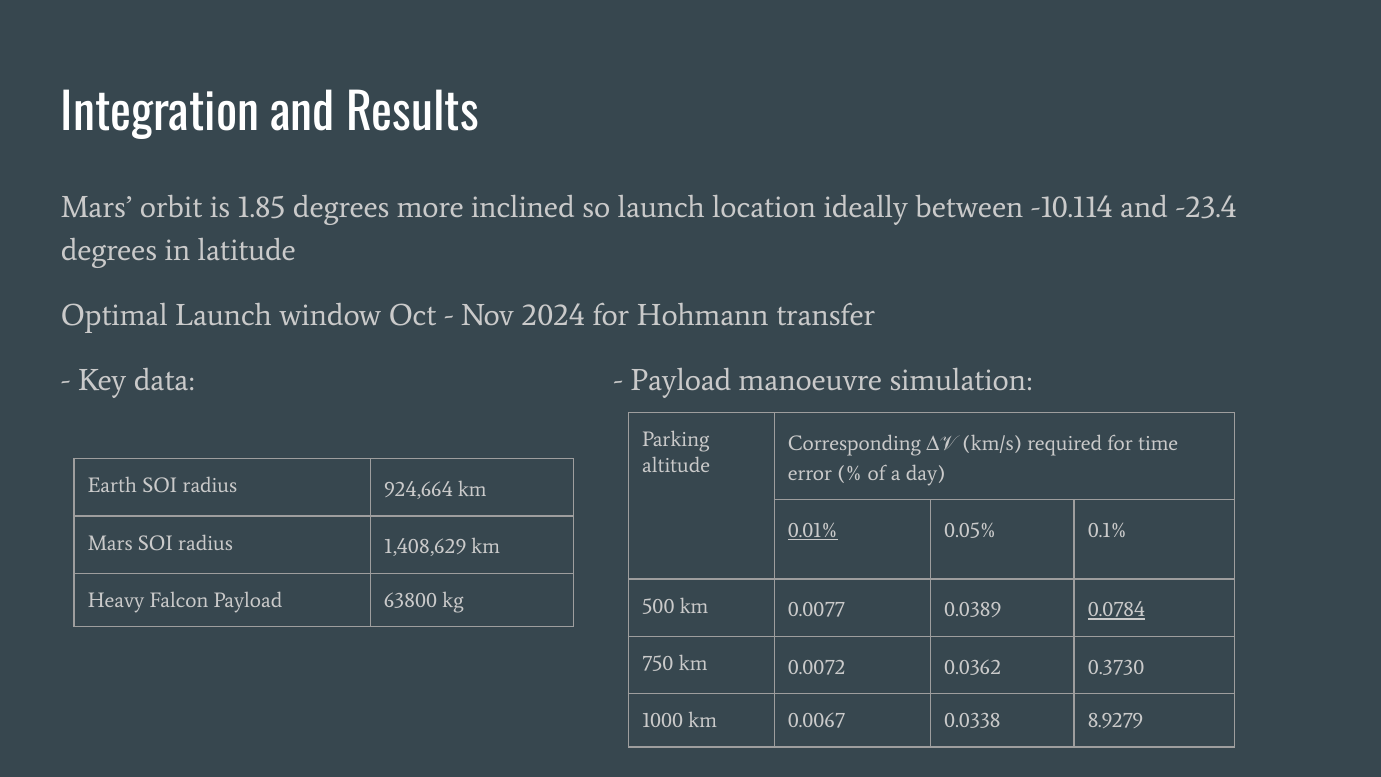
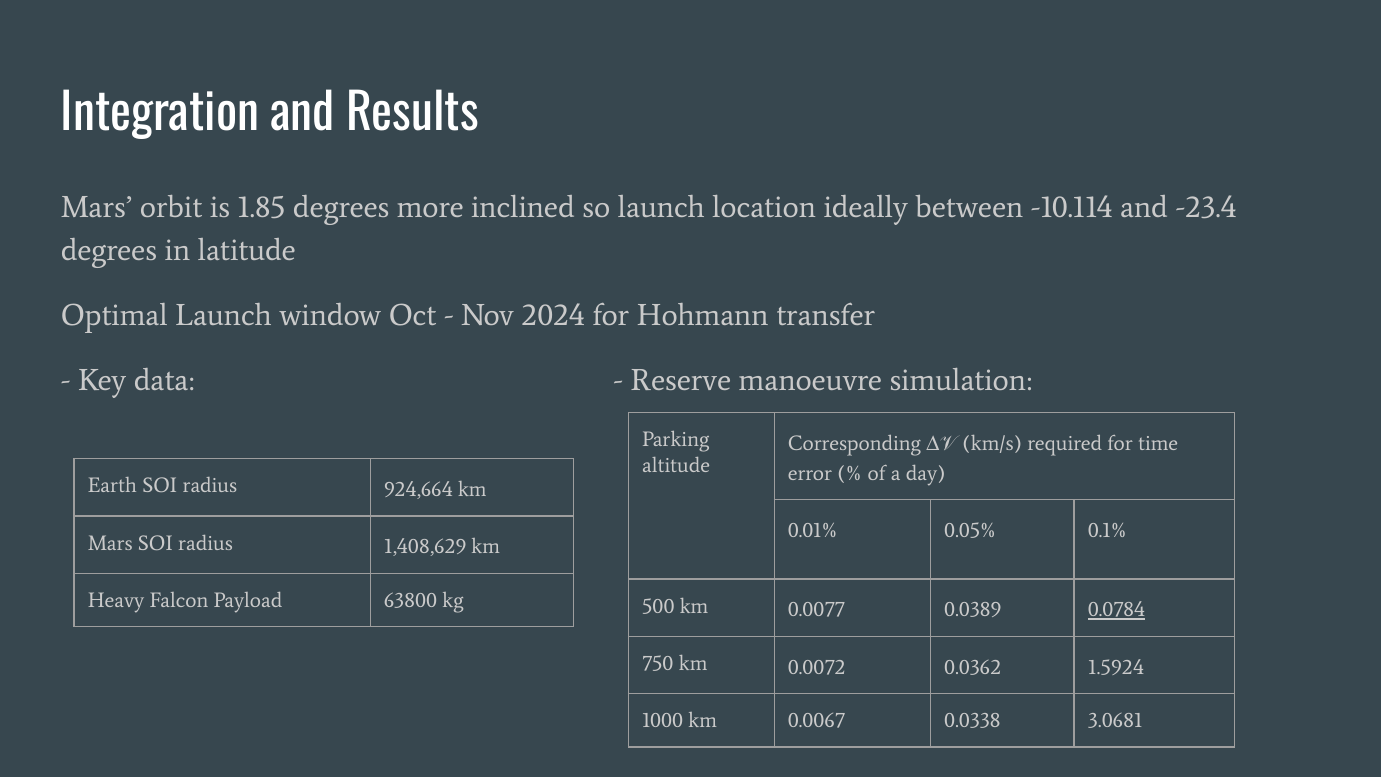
Payload at (681, 380): Payload -> Reserve
0.01% underline: present -> none
0.3730: 0.3730 -> 1.5924
8.9279: 8.9279 -> 3.0681
